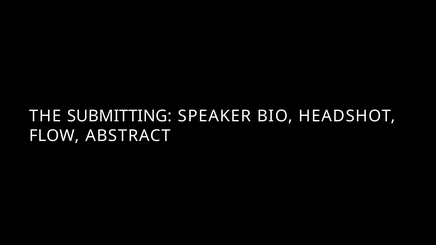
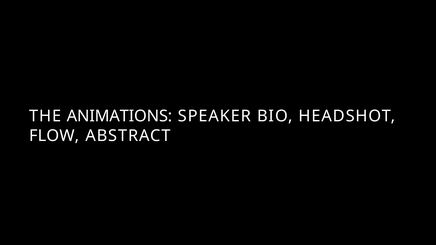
SUBMITTING: SUBMITTING -> ANIMATIONS
